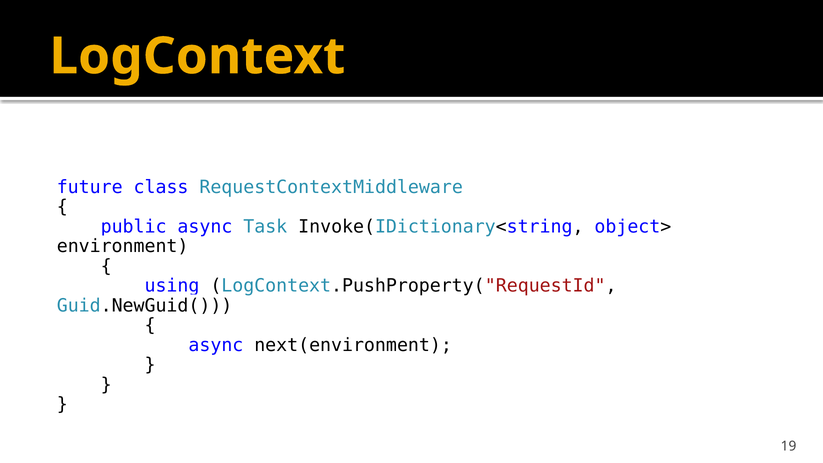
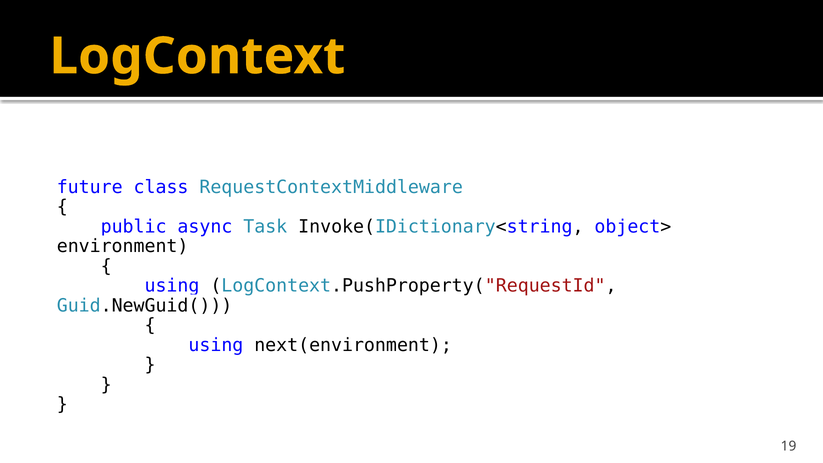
async at (216, 345): async -> using
